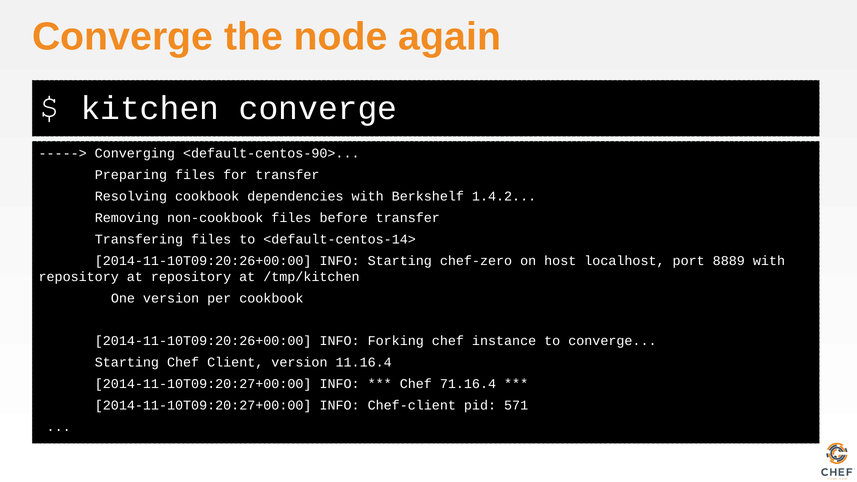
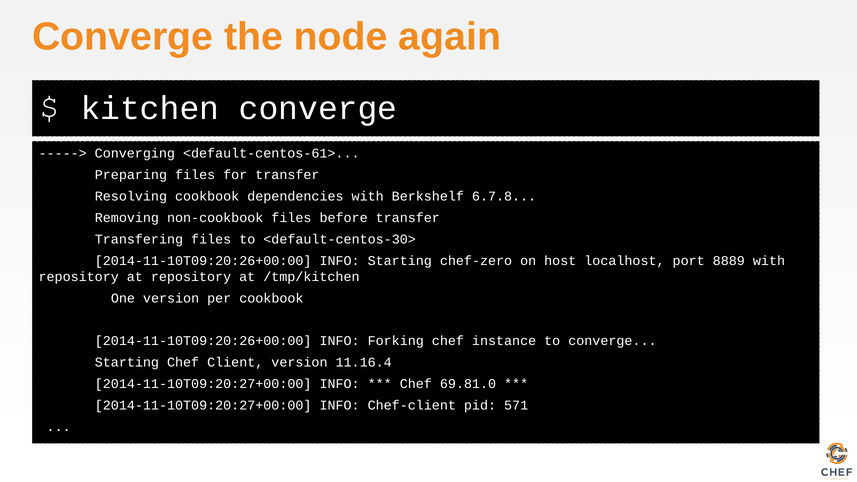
<default-centos-90>: <default-centos-90> -> <default-centos-61>
1.4.2: 1.4.2 -> 6.7.8
<default-centos-14>: <default-centos-14> -> <default-centos-30>
71.16.4: 71.16.4 -> 69.81.0
